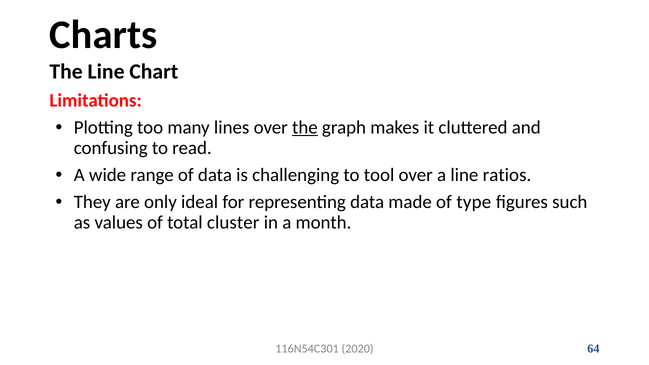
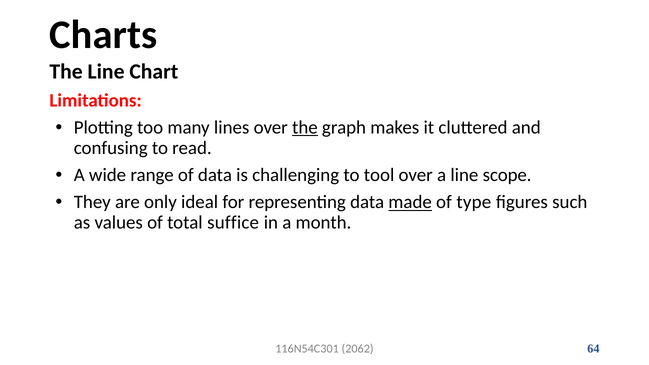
ratios: ratios -> scope
made underline: none -> present
cluster: cluster -> suffice
2020: 2020 -> 2062
